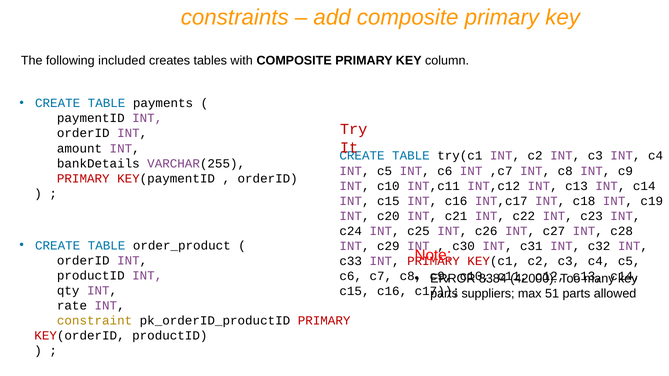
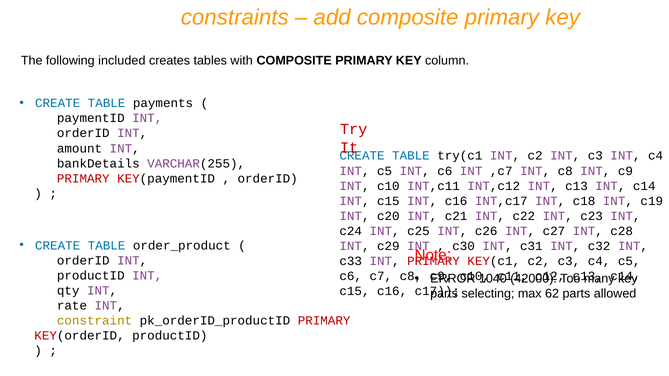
8384: 8384 -> 1040
suppliers: suppliers -> selecting
51: 51 -> 62
